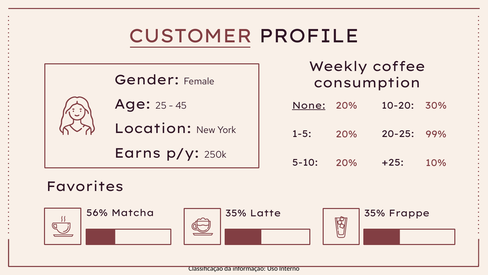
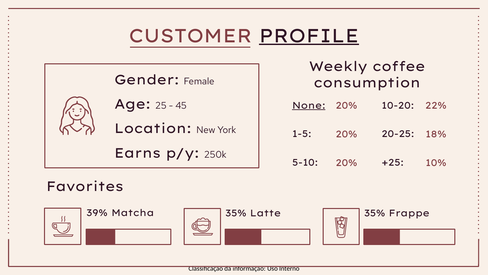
PROFILE underline: none -> present
30%: 30% -> 22%
99%: 99% -> 18%
56%: 56% -> 39%
